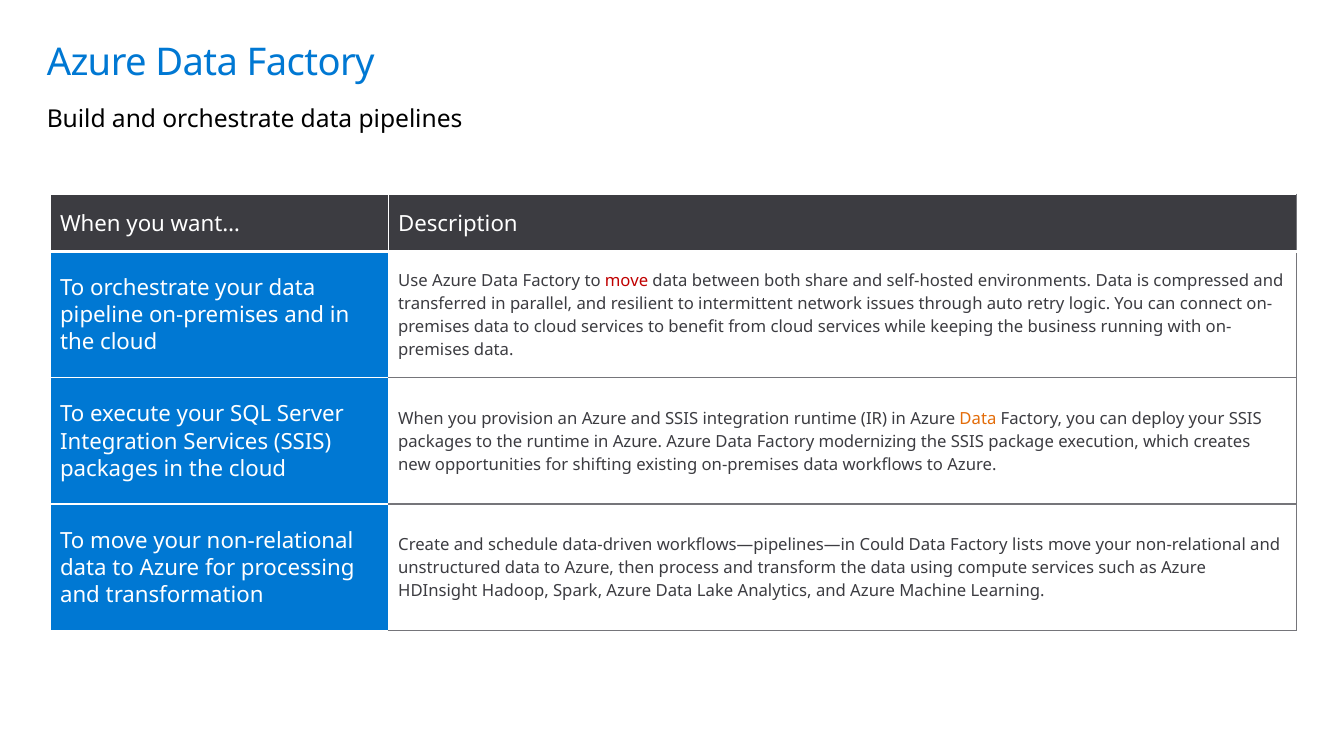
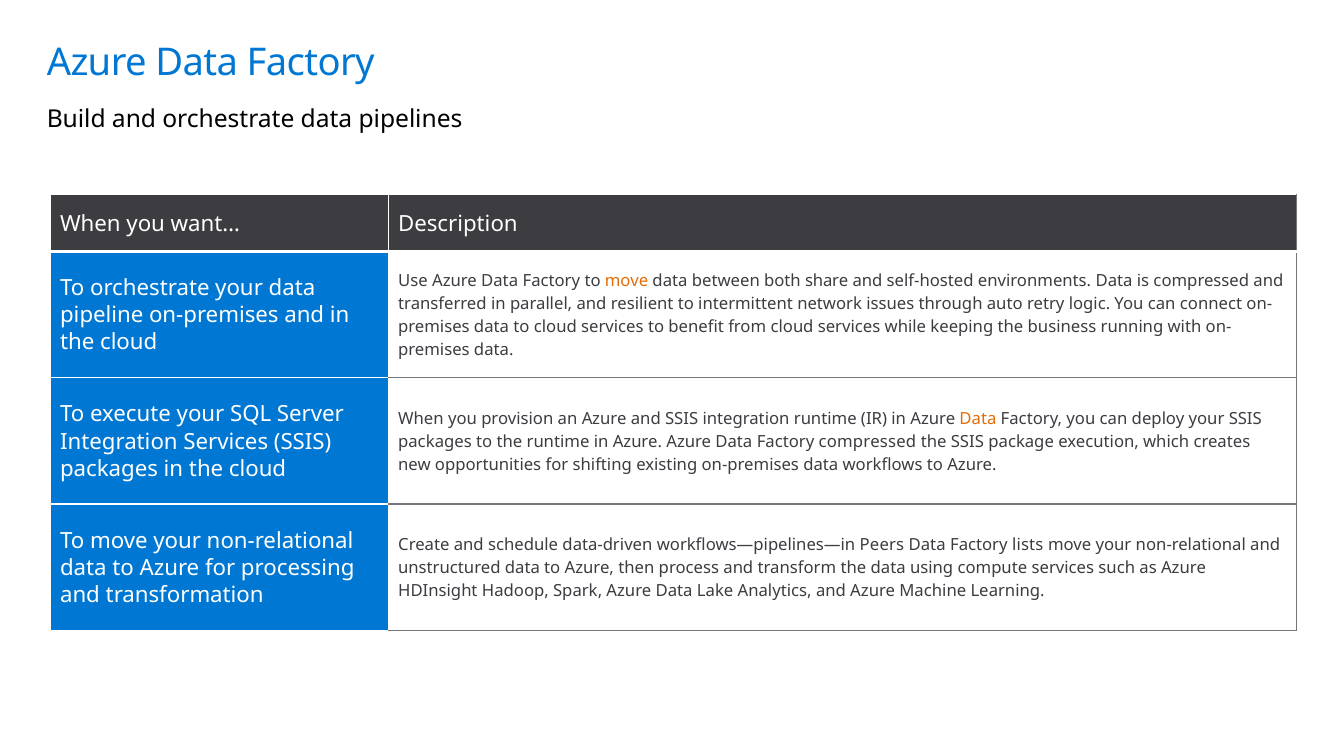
move at (627, 281) colour: red -> orange
Factory modernizing: modernizing -> compressed
Could: Could -> Peers
